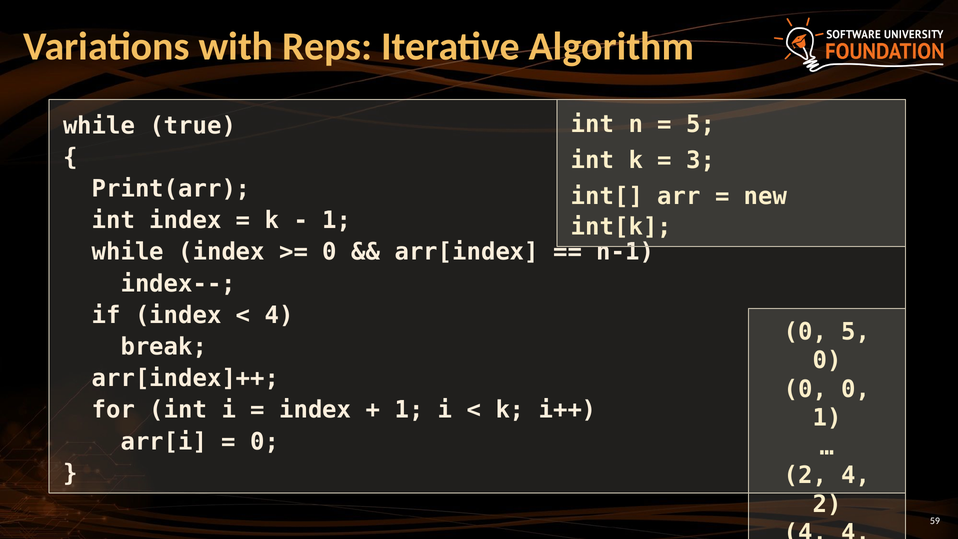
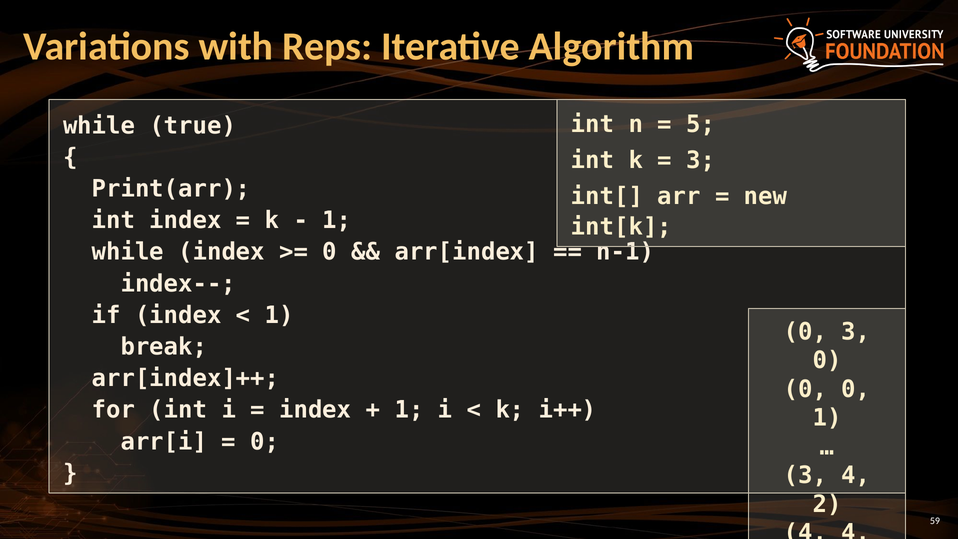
4 at (279, 315): 4 -> 1
0 5: 5 -> 3
2 at (805, 475): 2 -> 3
